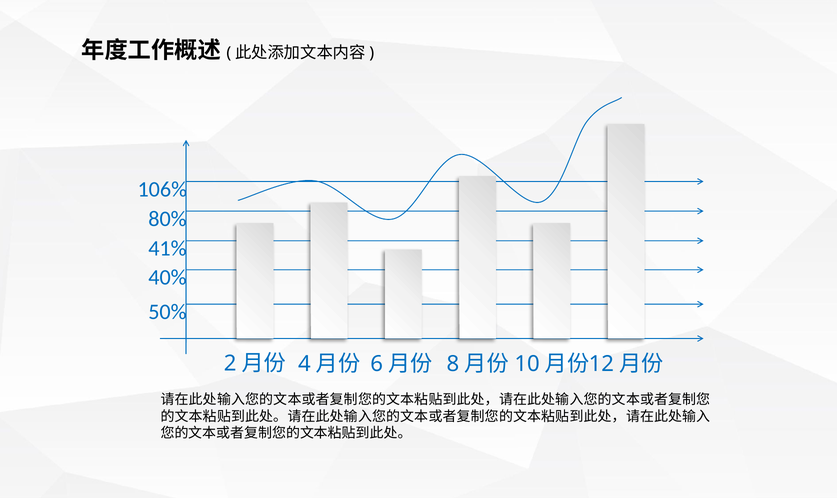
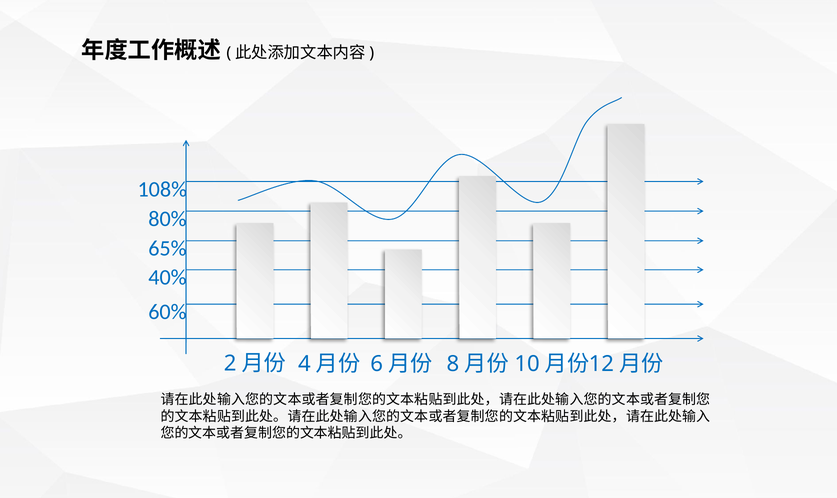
106%: 106% -> 108%
41%: 41% -> 65%
50%: 50% -> 60%
